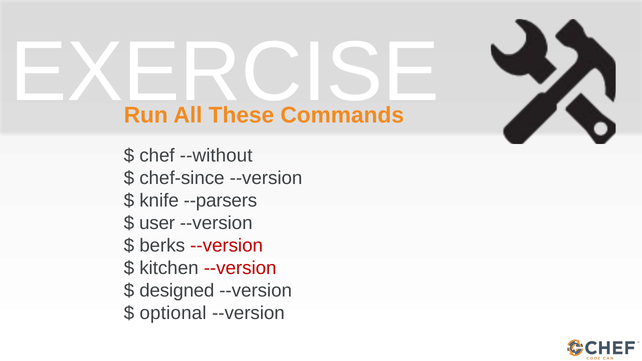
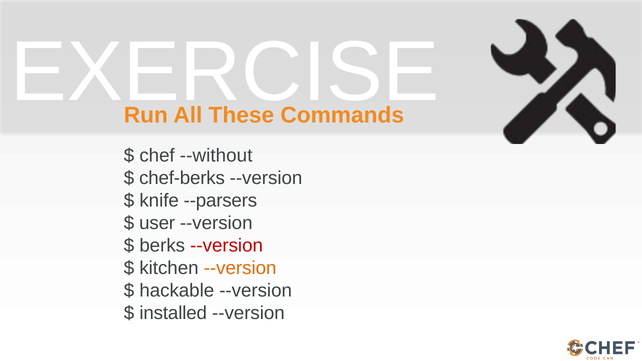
chef-since: chef-since -> chef-berks
--version at (240, 268) colour: red -> orange
designed: designed -> hackable
optional: optional -> installed
